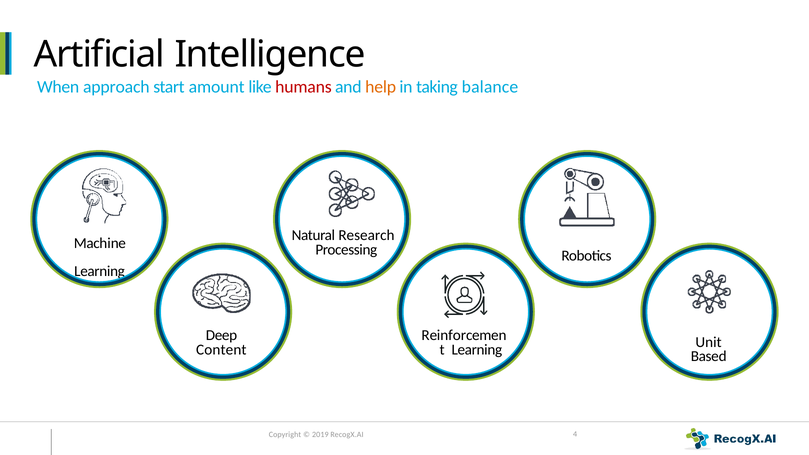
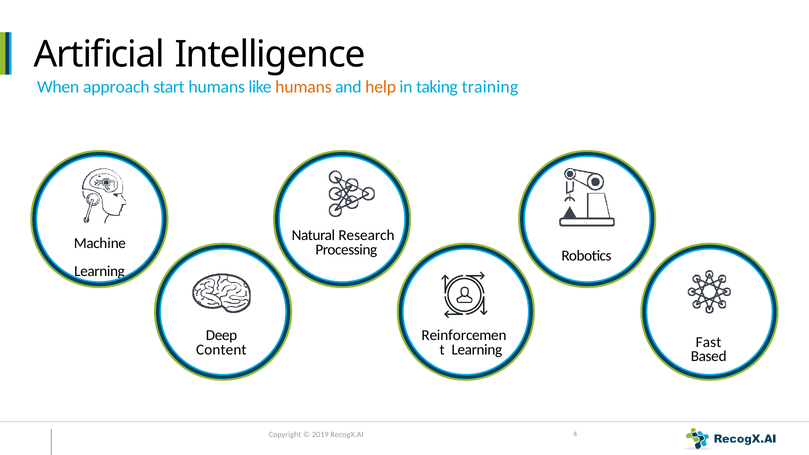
start amount: amount -> humans
humans at (303, 87) colour: red -> orange
balance: balance -> training
Unit: Unit -> Fast
